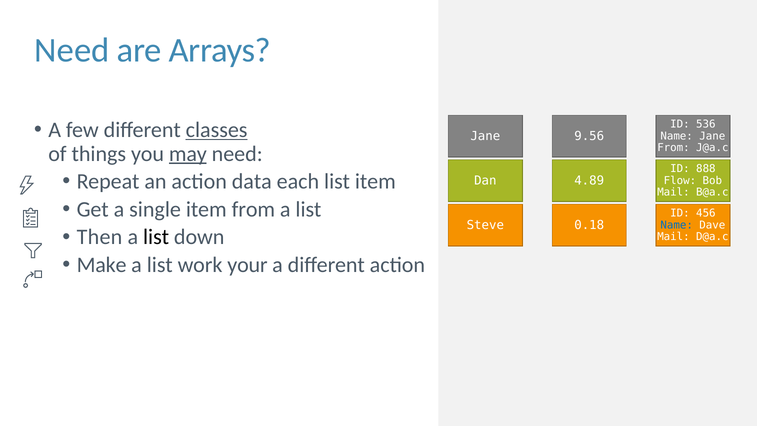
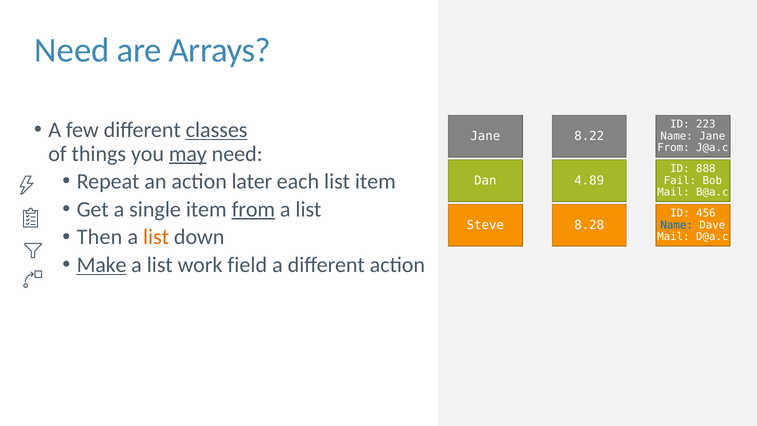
536: 536 -> 223
9.56: 9.56 -> 8.22
data: data -> later
Flow: Flow -> Fail
from at (253, 209) underline: none -> present
0.18: 0.18 -> 8.28
list at (156, 237) colour: black -> orange
Make underline: none -> present
your: your -> field
